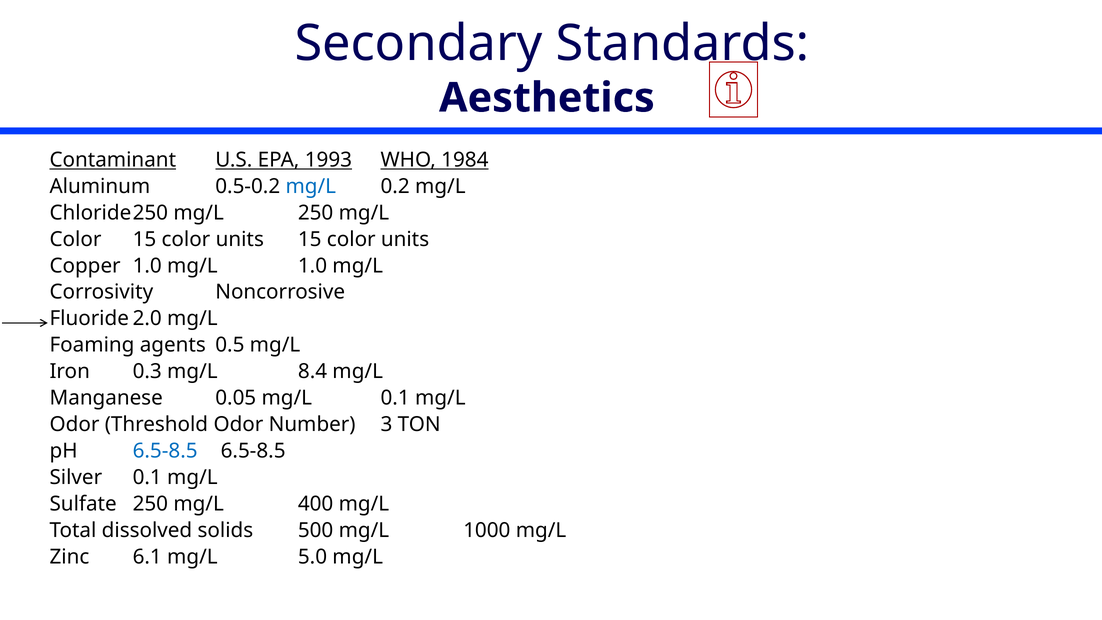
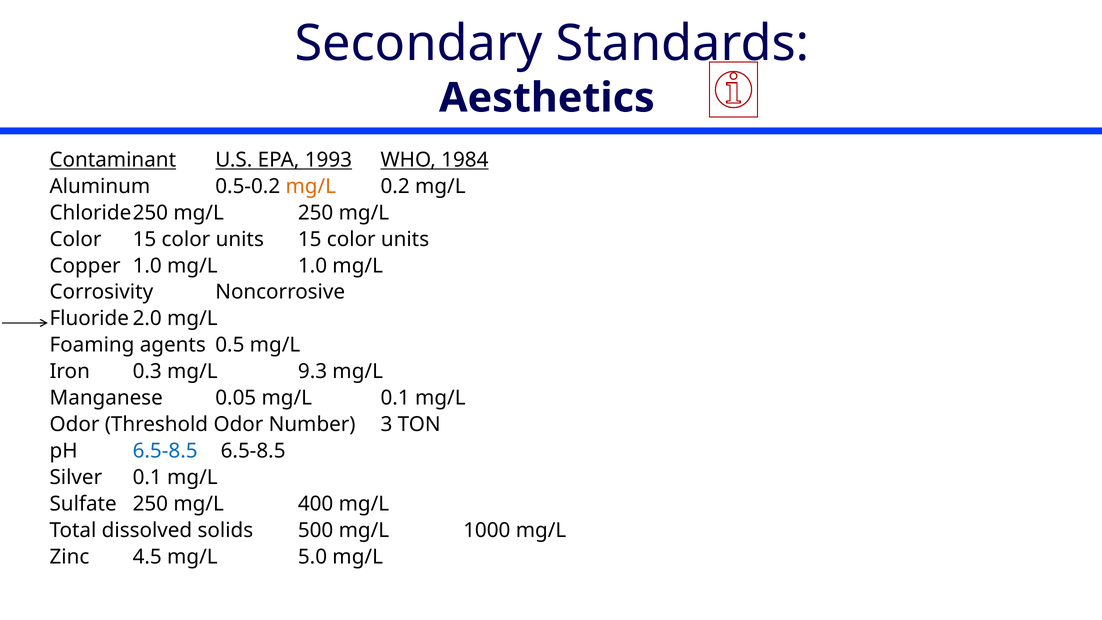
mg/L at (311, 186) colour: blue -> orange
8.4: 8.4 -> 9.3
6.1: 6.1 -> 4.5
